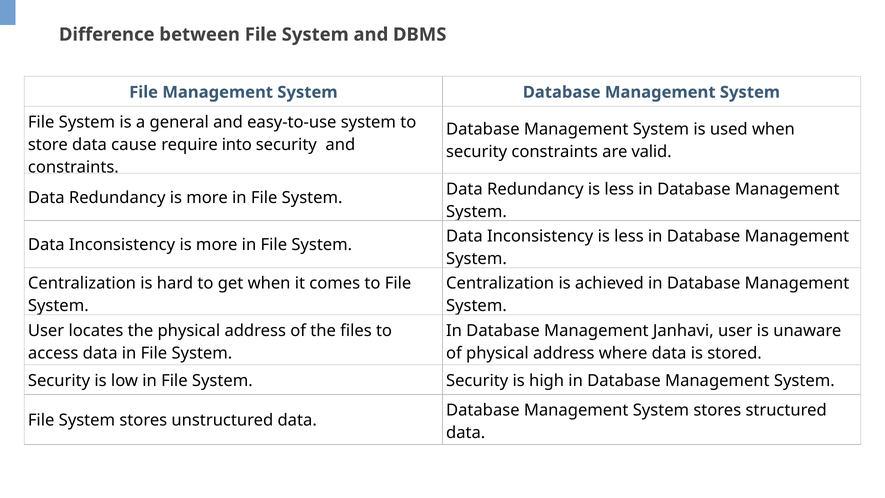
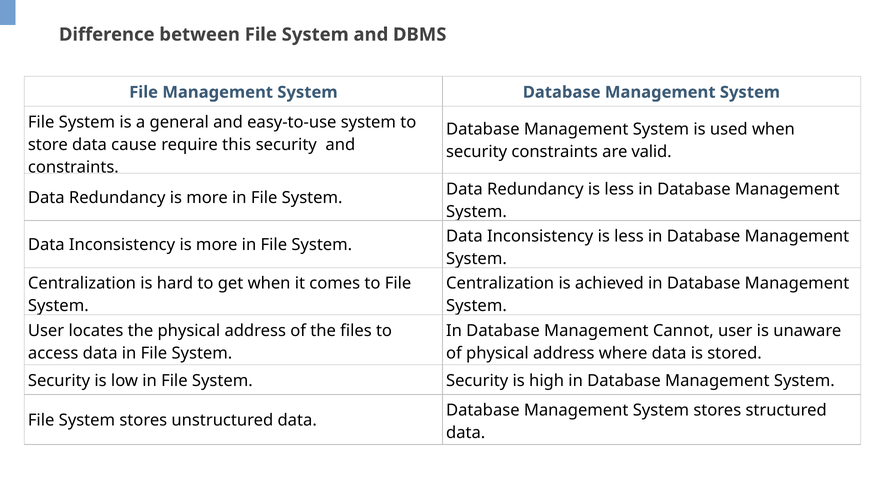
into: into -> this
Janhavi: Janhavi -> Cannot
